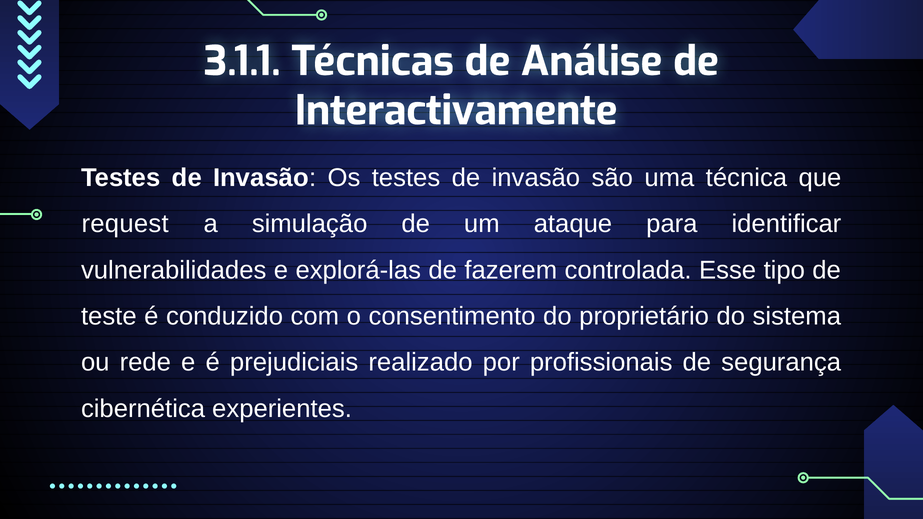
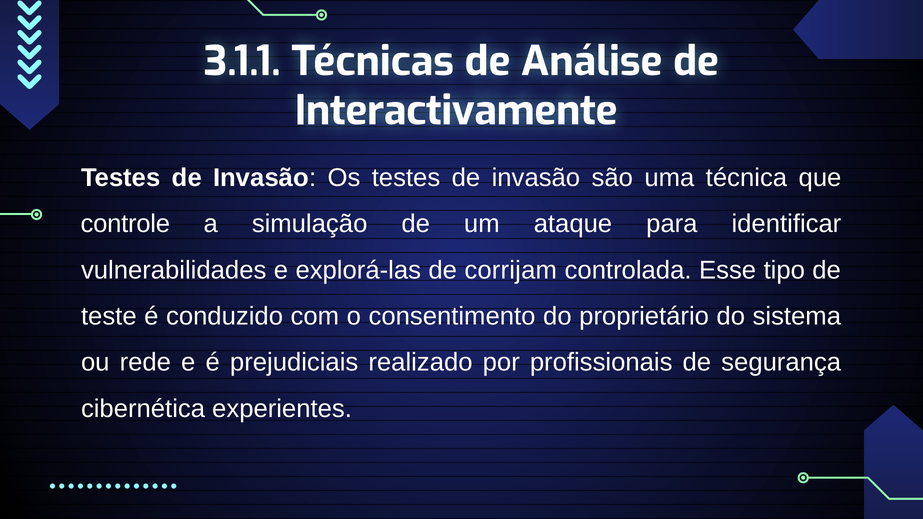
request: request -> controle
fazerem: fazerem -> corrijam
